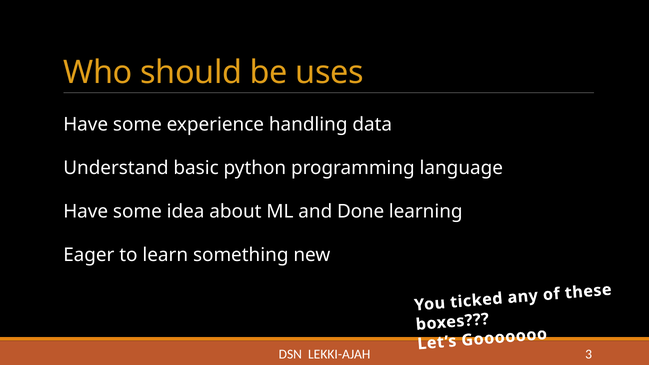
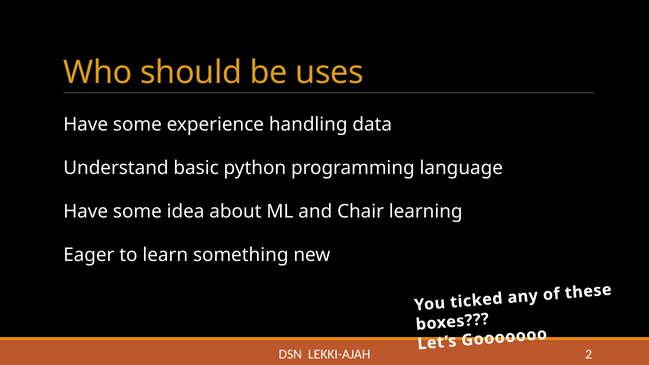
Done: Done -> Chair
3: 3 -> 2
